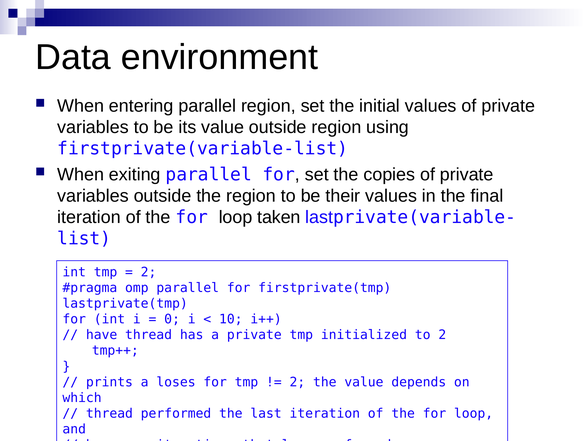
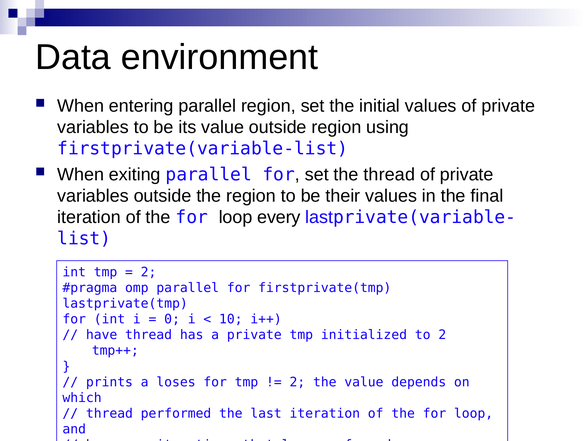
the copies: copies -> thread
taken: taken -> every
